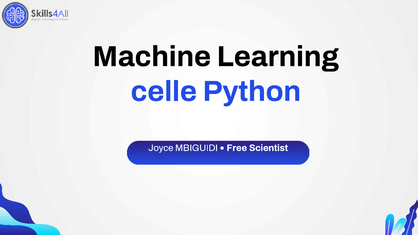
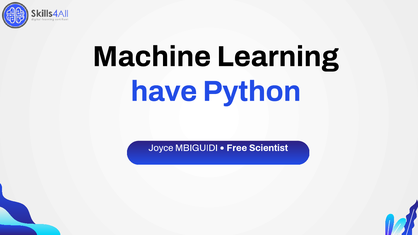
celle: celle -> have
